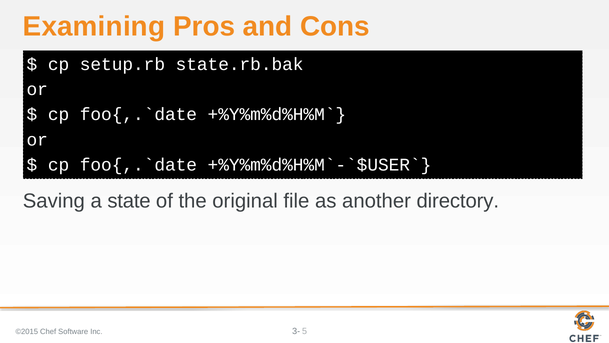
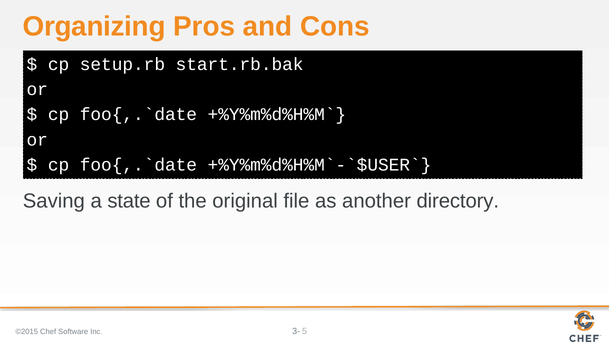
Examining: Examining -> Organizing
state.rb.bak: state.rb.bak -> start.rb.bak
